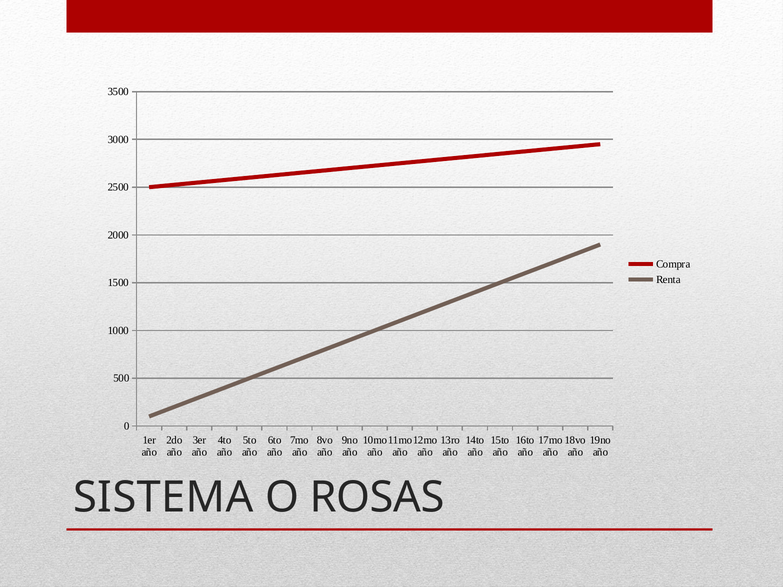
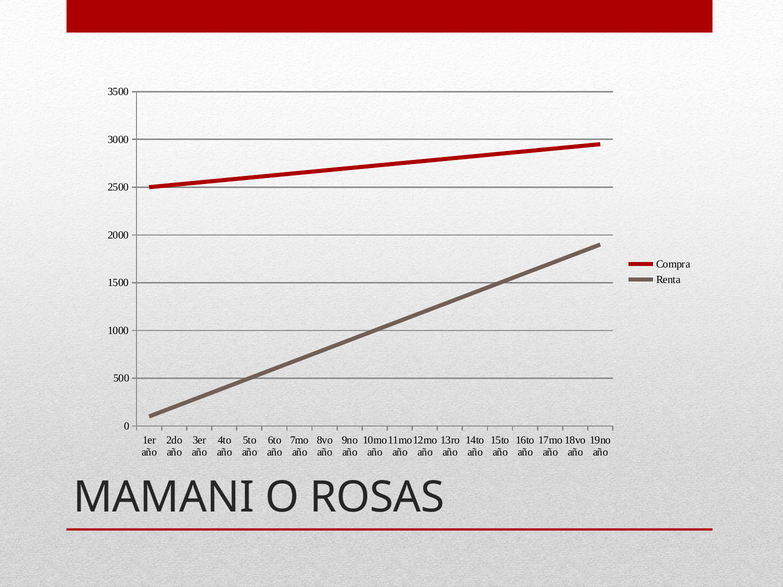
SISTEMA: SISTEMA -> MAMANI
